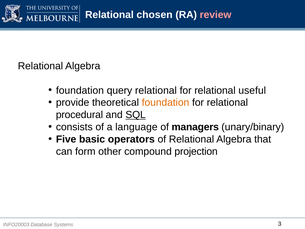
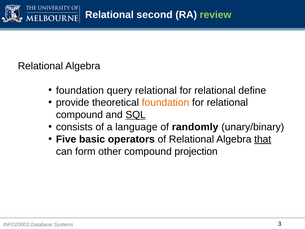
chosen: chosen -> second
review colour: pink -> light green
useful: useful -> define
procedural at (79, 115): procedural -> compound
managers: managers -> randomly
that underline: none -> present
